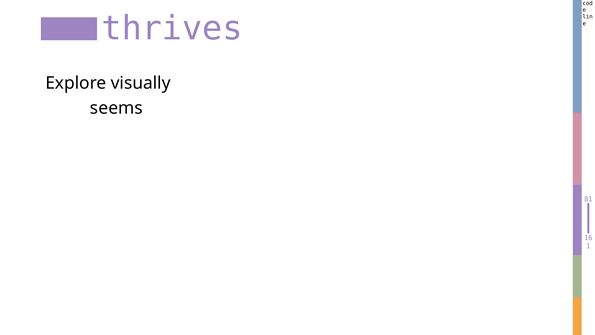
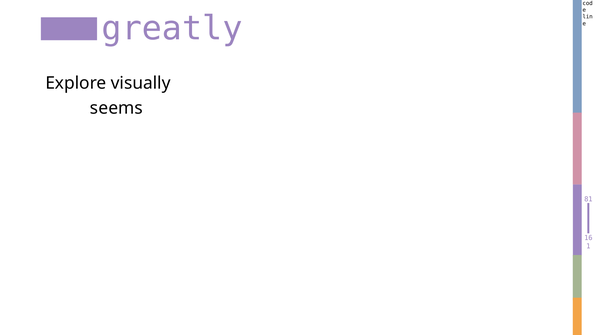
thrives: thrives -> greatly
